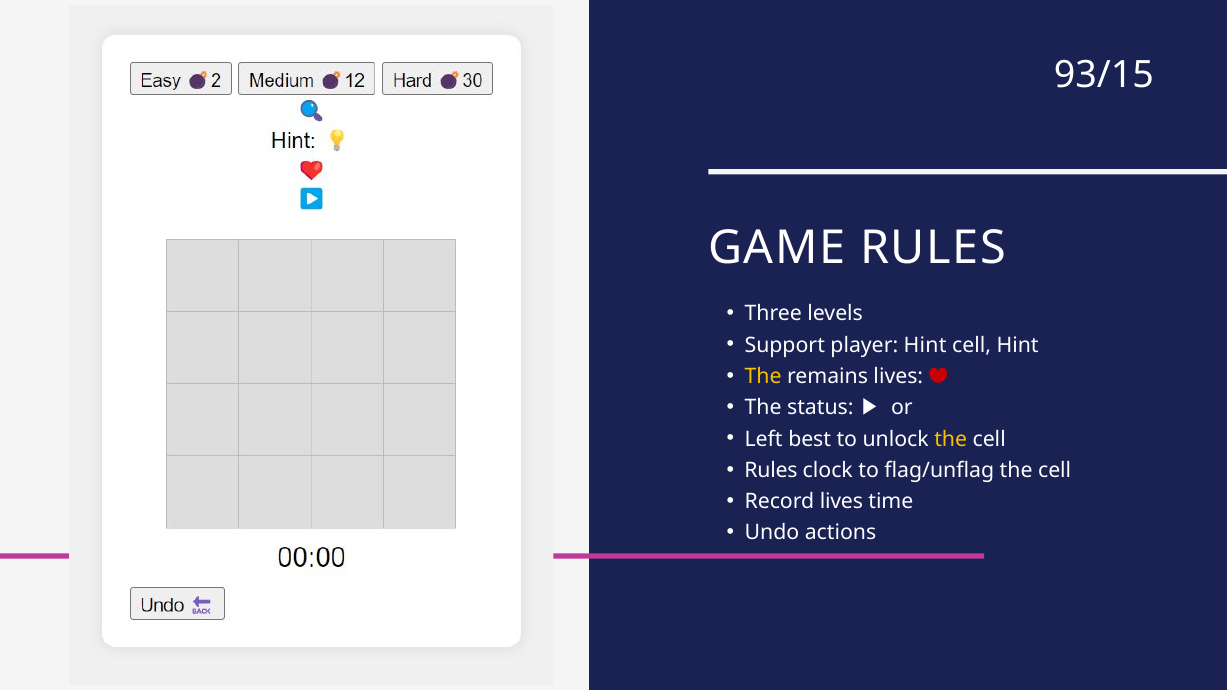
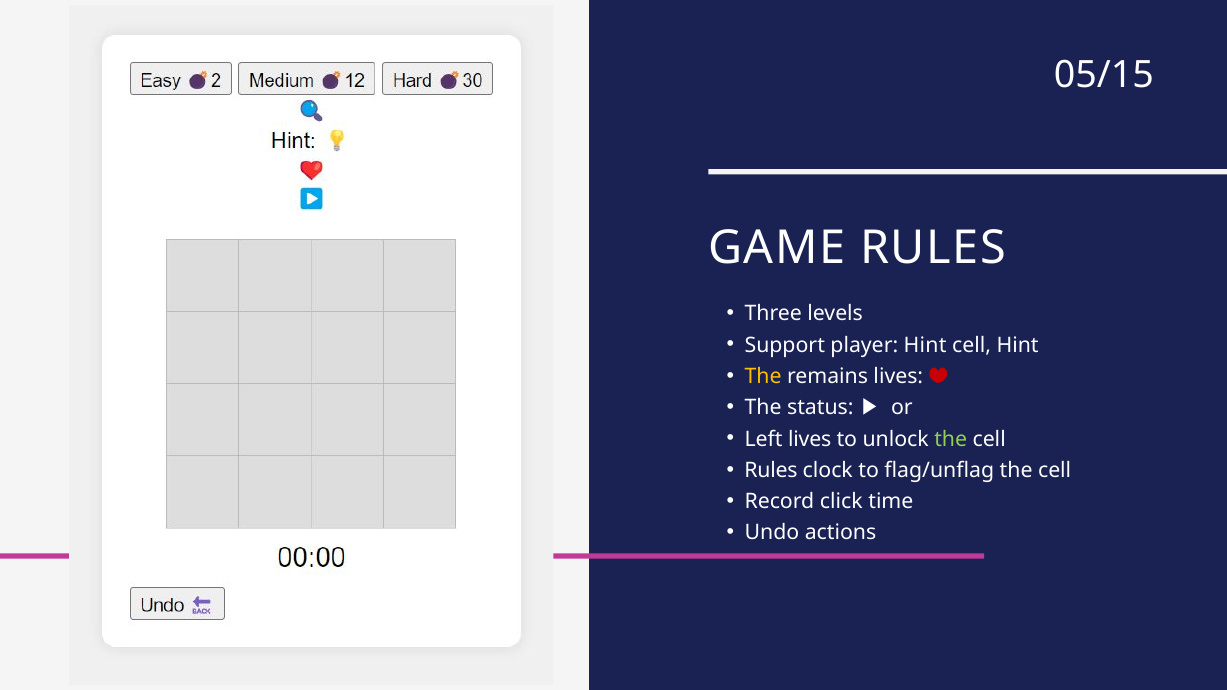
93/15: 93/15 -> 05/15
Left best: best -> lives
the at (951, 439) colour: yellow -> light green
Record lives: lives -> click
